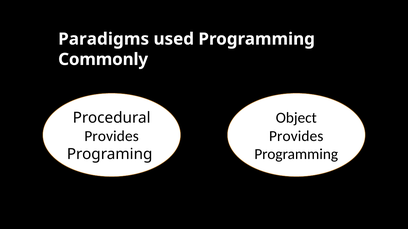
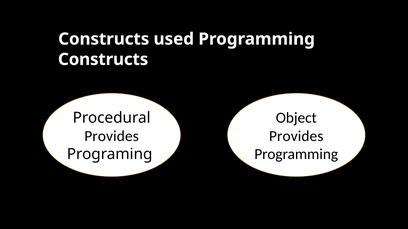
Paradigms at (104, 39): Paradigms -> Constructs
Commonly at (103, 60): Commonly -> Constructs
